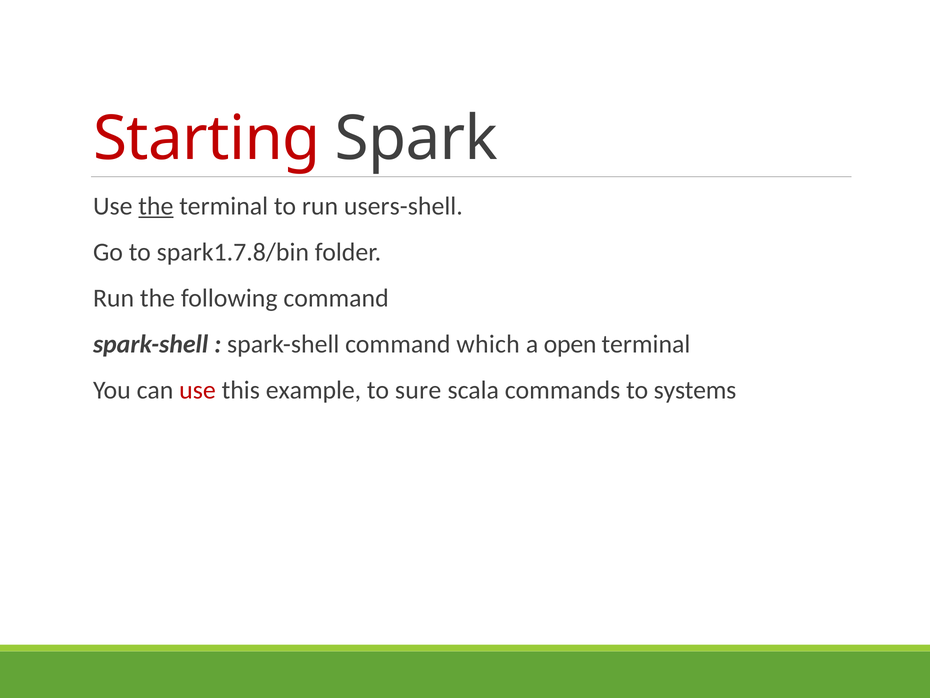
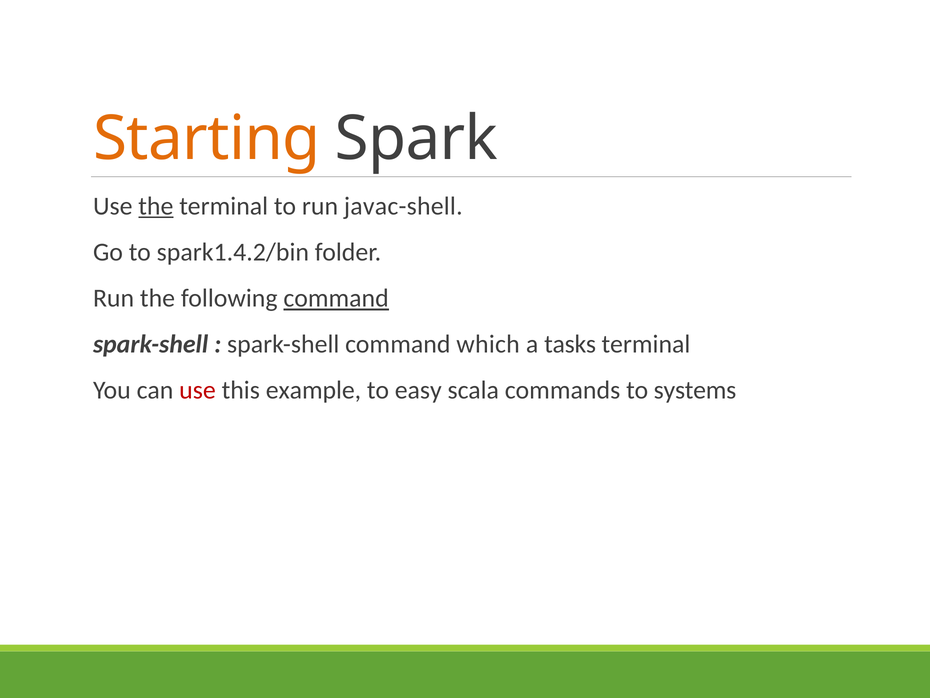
Starting colour: red -> orange
users-shell: users-shell -> javac-shell
spark1.7.8/bin: spark1.7.8/bin -> spark1.4.2/bin
command at (336, 298) underline: none -> present
open: open -> tasks
sure: sure -> easy
